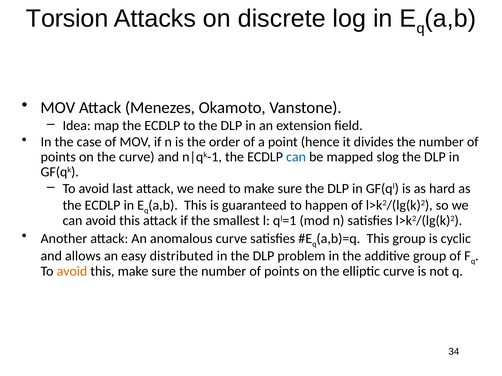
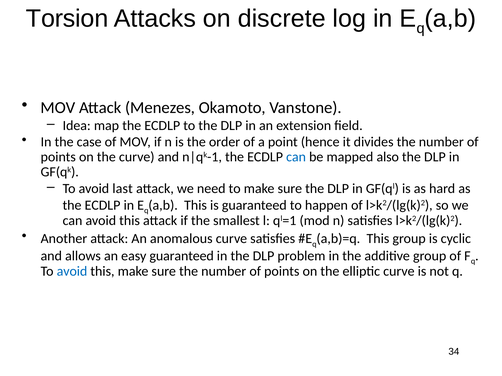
slog: slog -> also
easy distributed: distributed -> guaranteed
avoid at (72, 272) colour: orange -> blue
